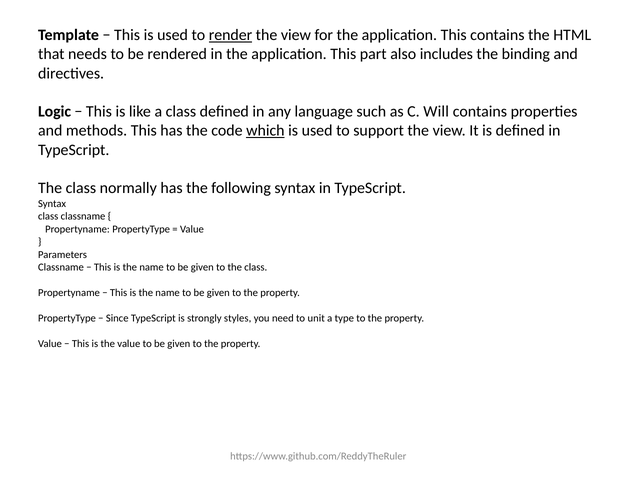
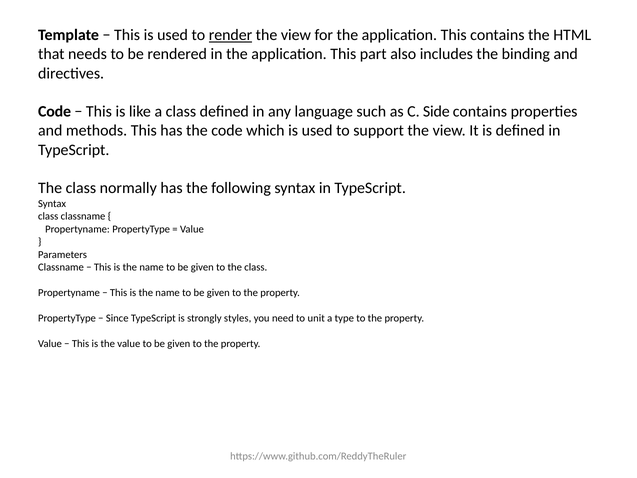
Logic at (55, 111): Logic -> Code
Will: Will -> Side
which underline: present -> none
